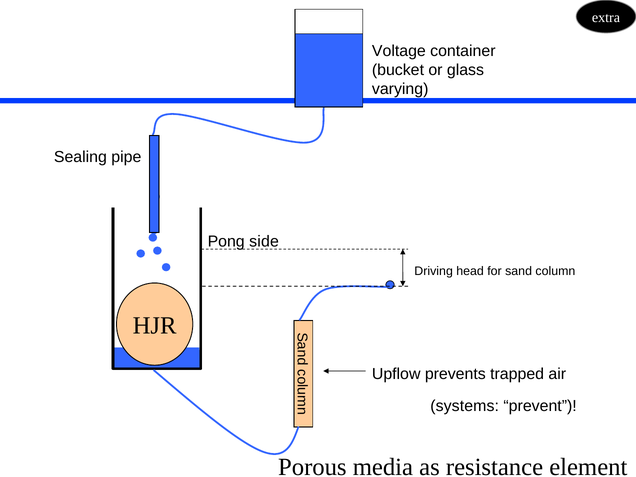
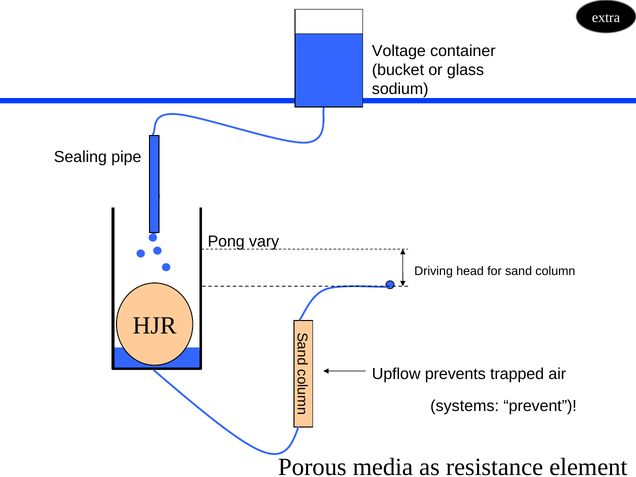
varying: varying -> sodium
side: side -> vary
